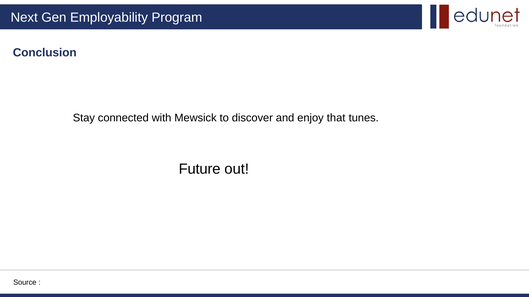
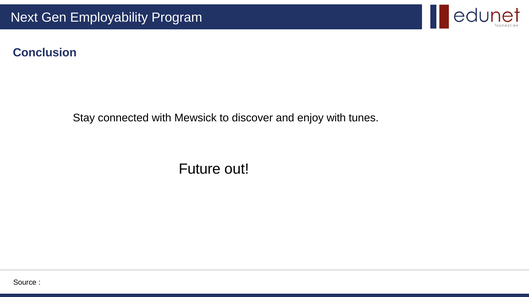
enjoy that: that -> with
